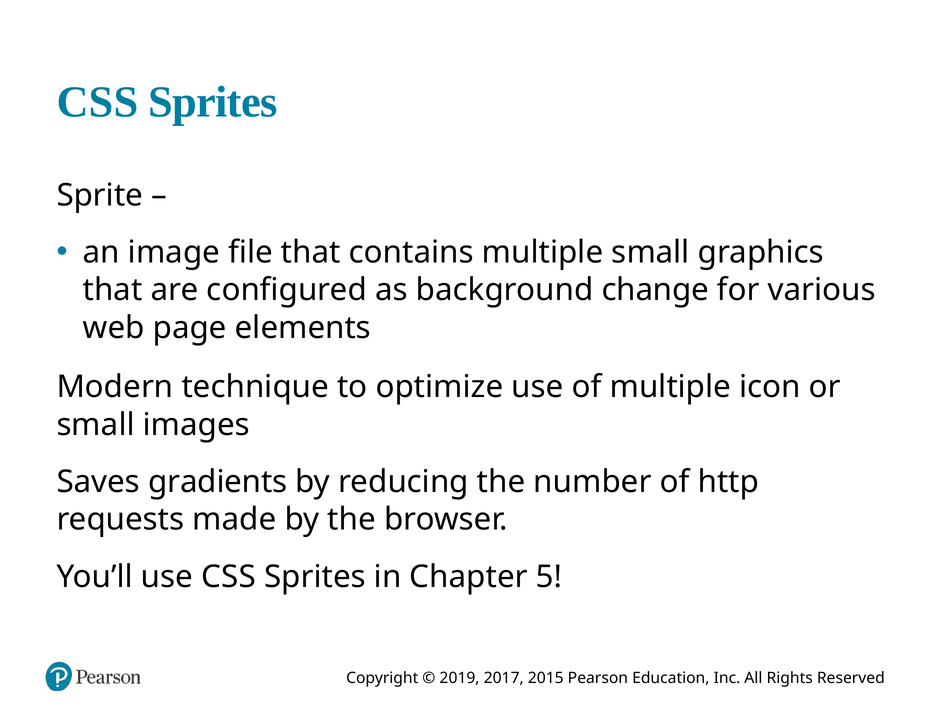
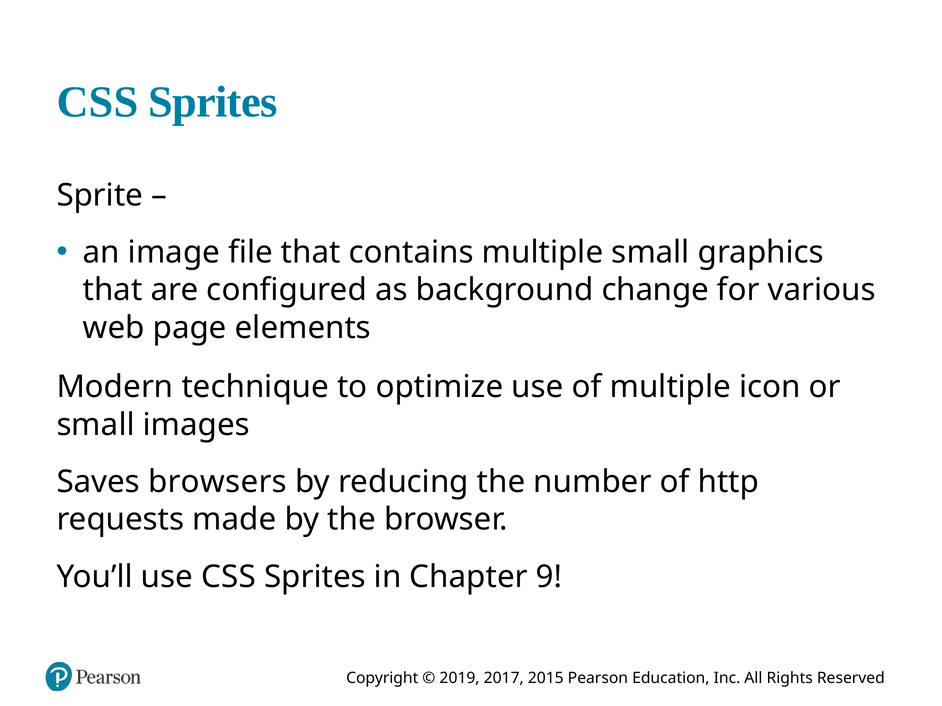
gradients: gradients -> browsers
5: 5 -> 9
